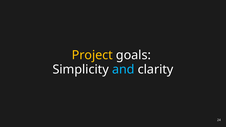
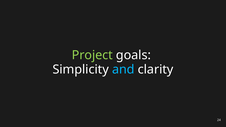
Project colour: yellow -> light green
